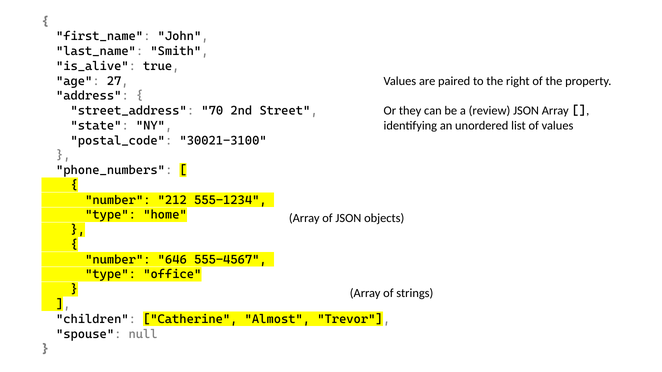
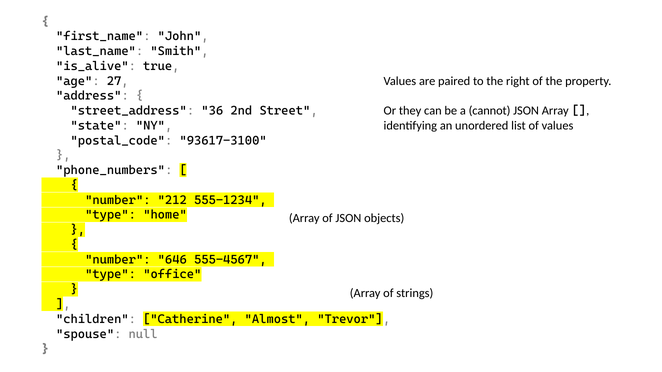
70: 70 -> 36
review: review -> cannot
30021-3100: 30021-3100 -> 93617-3100
